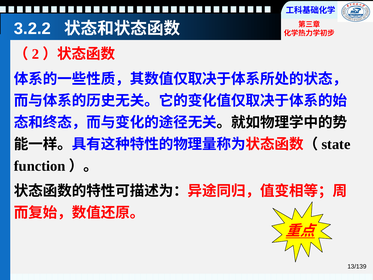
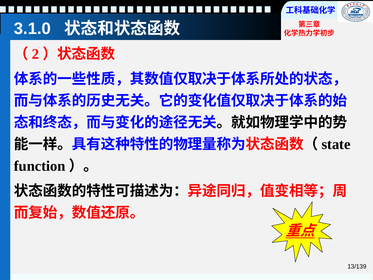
3.2.2: 3.2.2 -> 3.1.0
